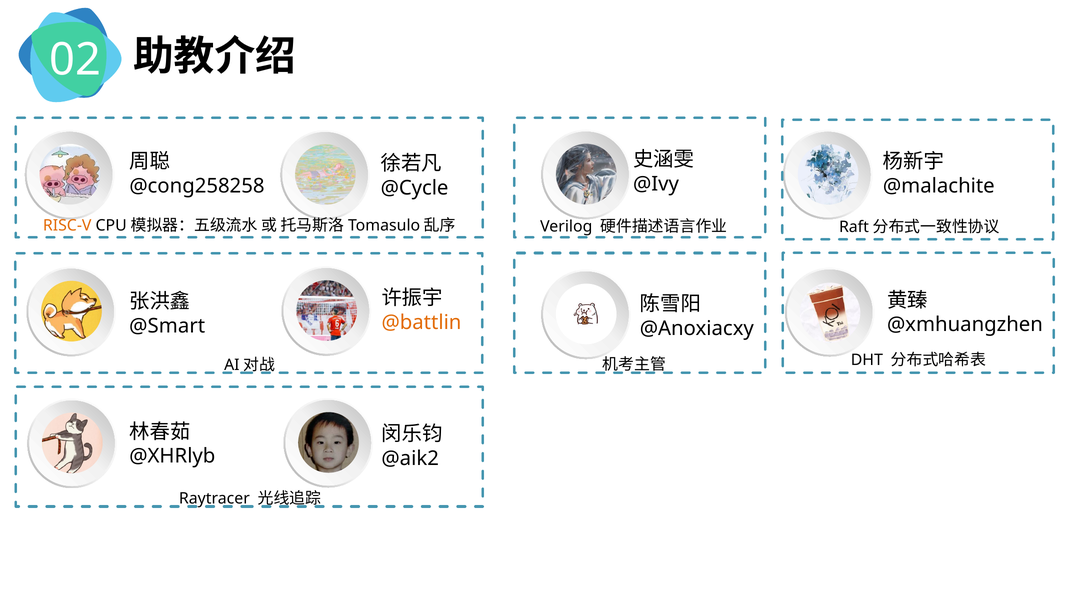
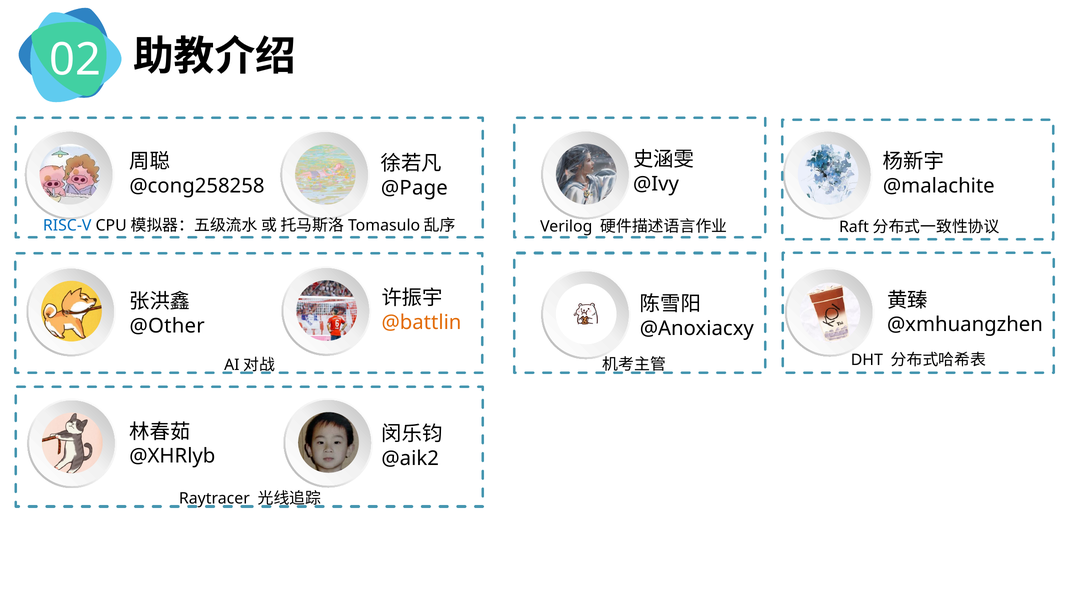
@Cycle: @Cycle -> @Page
RISC-V colour: orange -> blue
@Smart: @Smart -> @Other
